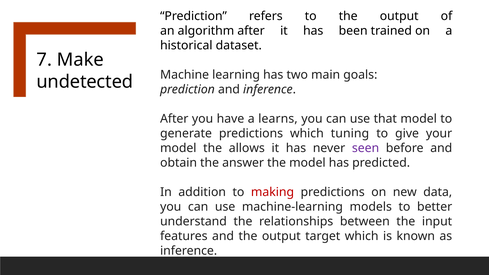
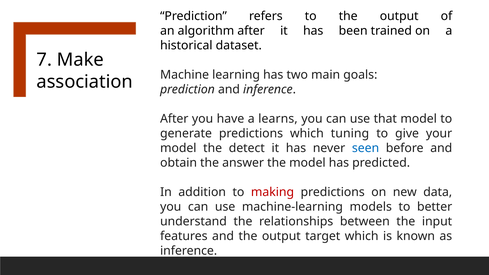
undetected: undetected -> association
allows: allows -> detect
seen colour: purple -> blue
